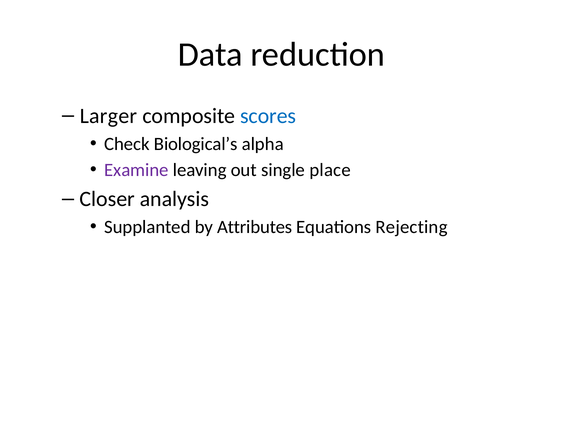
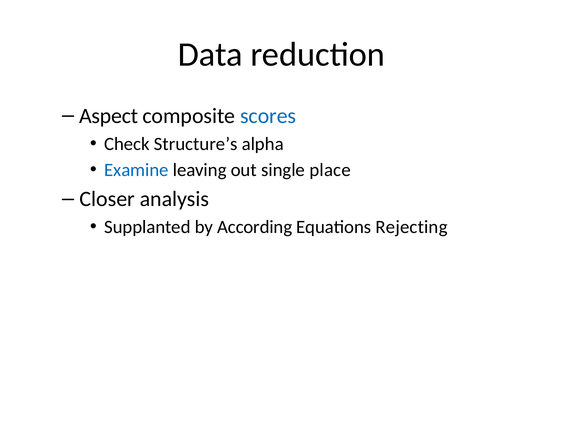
Larger: Larger -> Aspect
Biological’s: Biological’s -> Structure’s
Examine colour: purple -> blue
Attributes: Attributes -> According
